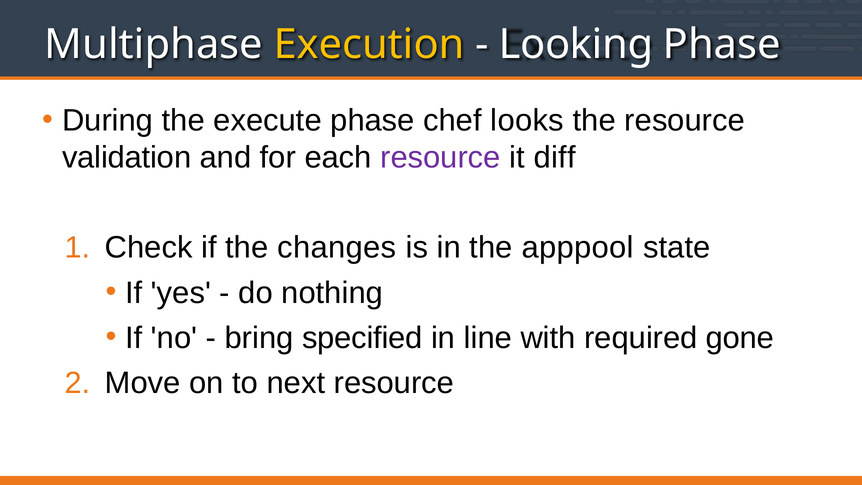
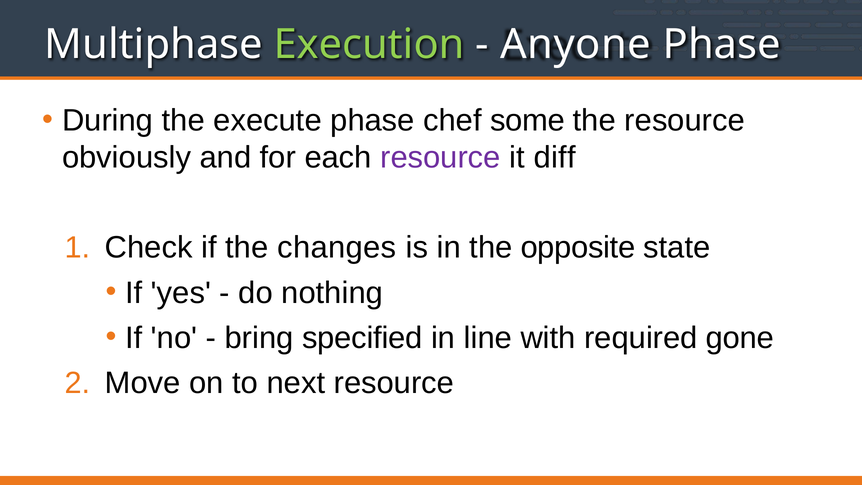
Execution colour: yellow -> light green
Looking: Looking -> Anyone
looks: looks -> some
validation: validation -> obviously
apppool: apppool -> opposite
